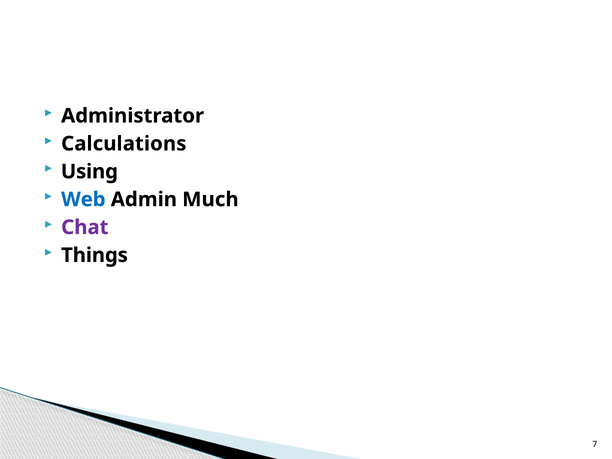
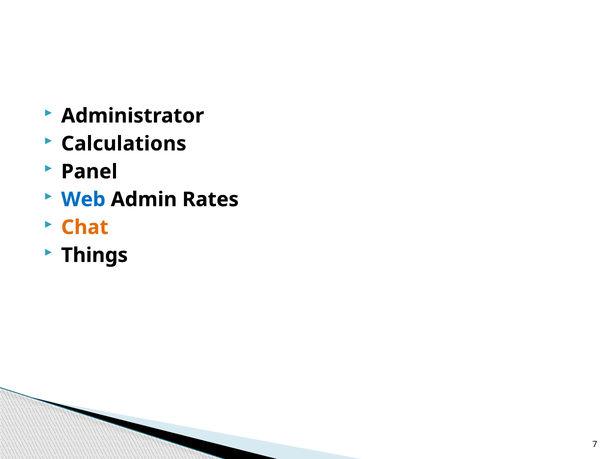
Using: Using -> Panel
Much: Much -> Rates
Chat colour: purple -> orange
